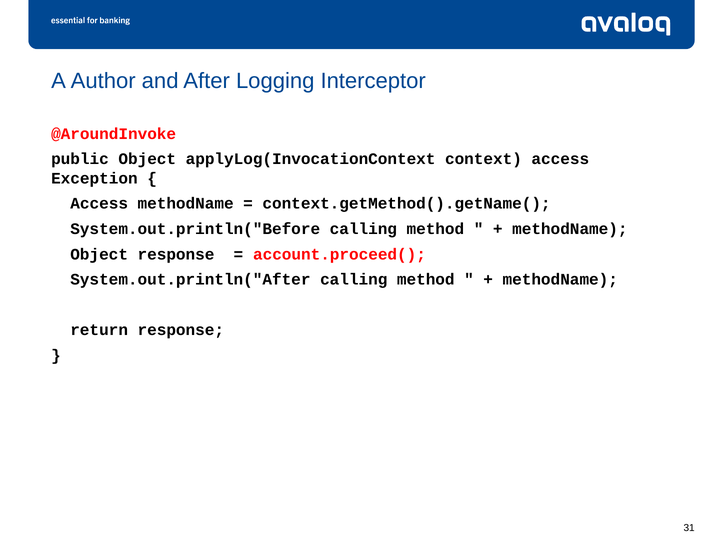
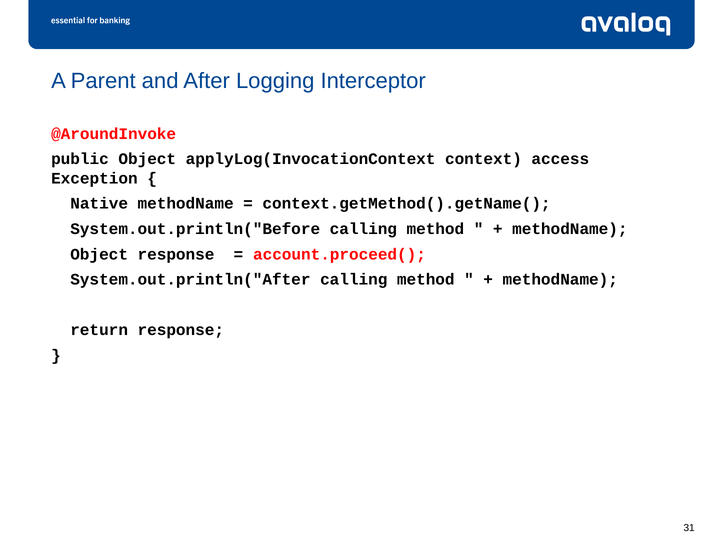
Author: Author -> Parent
Access at (99, 204): Access -> Native
